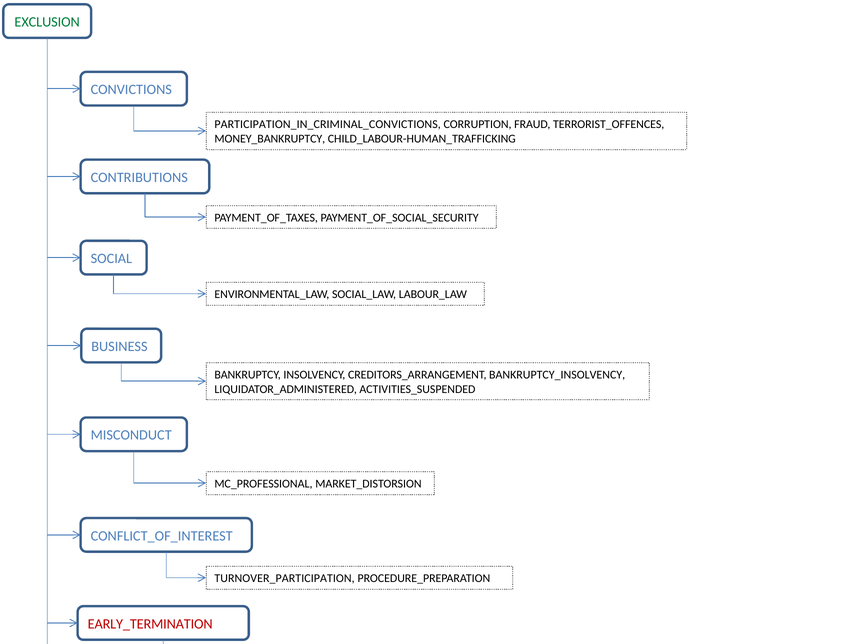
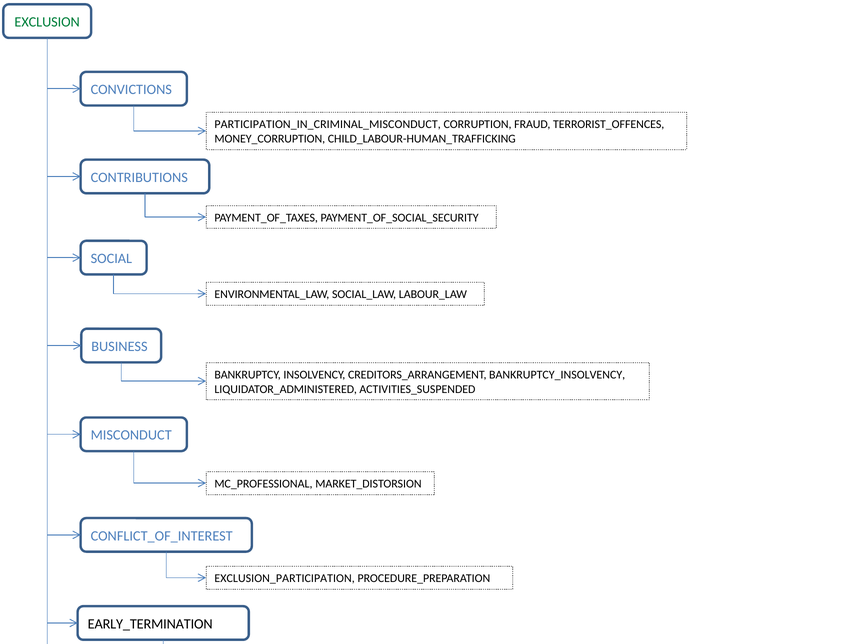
PARTICIPATION_IN_CRIMINAL_CONVICTIONS: PARTICIPATION_IN_CRIMINAL_CONVICTIONS -> PARTICIPATION_IN_CRIMINAL_MISCONDUCT
MONEY_BANKRUPTCY: MONEY_BANKRUPTCY -> MONEY_CORRUPTION
TURNOVER_PARTICIPATION: TURNOVER_PARTICIPATION -> EXCLUSION_PARTICIPATION
EARLY_TERMINATION colour: red -> black
